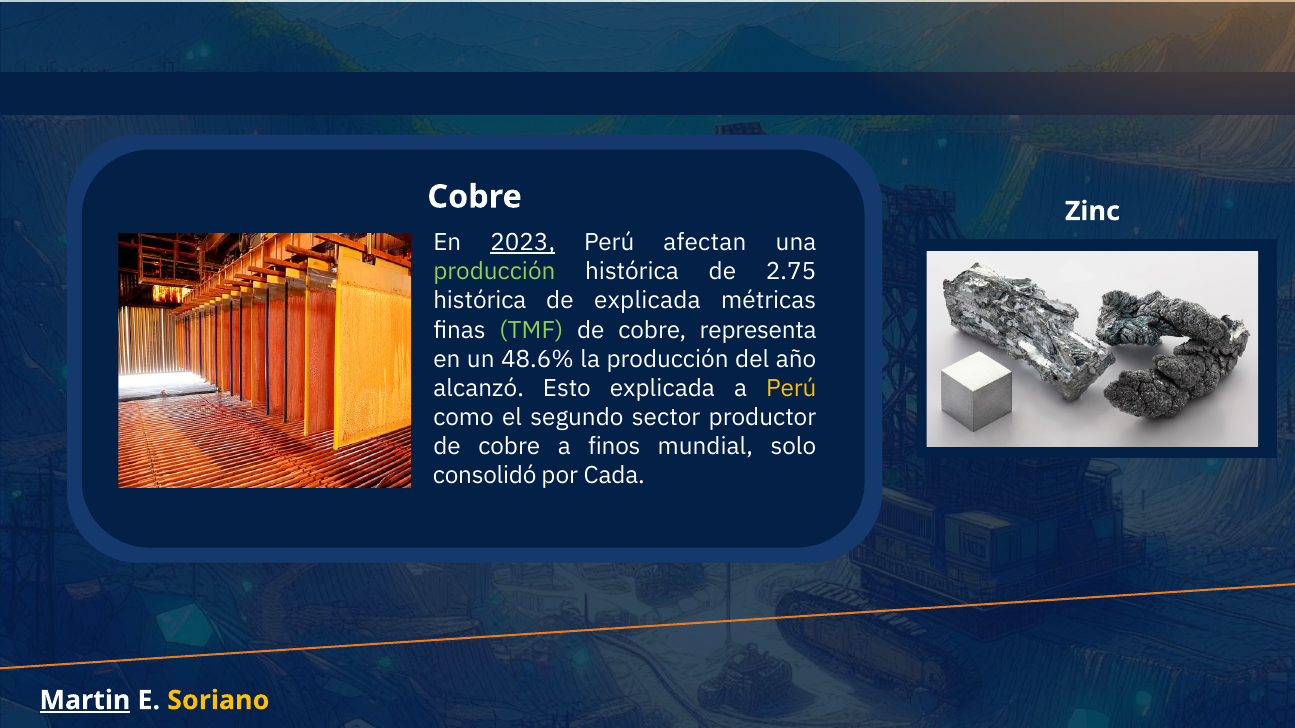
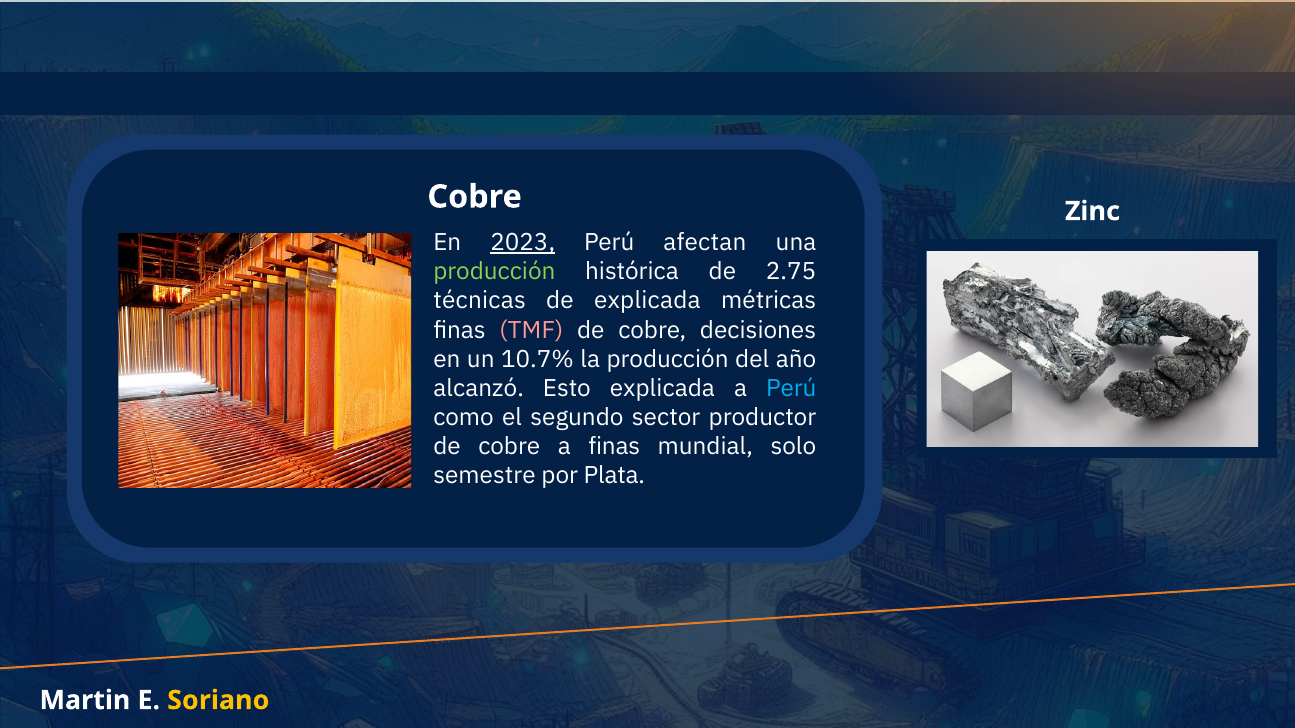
histórica at (480, 301): histórica -> técnicas
TMF colour: light green -> pink
representa: representa -> decisiones
48.6%: 48.6% -> 10.7%
Perú at (791, 388) colour: yellow -> light blue
a finos: finos -> finas
consolidó: consolidó -> semestre
por Cada: Cada -> Plata
Martin underline: present -> none
